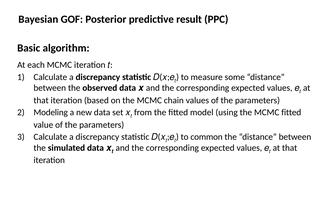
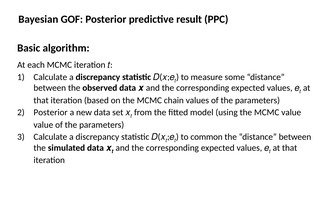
Modeling at (51, 112): Modeling -> Posterior
MCMC fitted: fitted -> value
